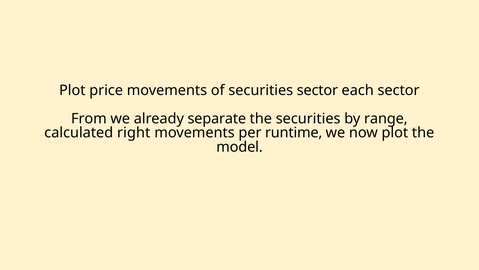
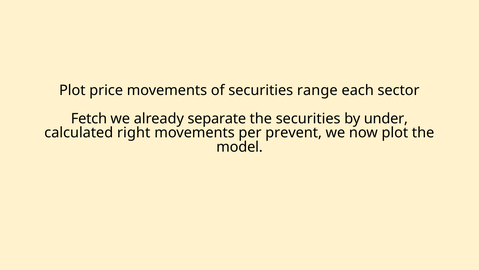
securities sector: sector -> range
From: From -> Fetch
range: range -> under
runtime: runtime -> prevent
